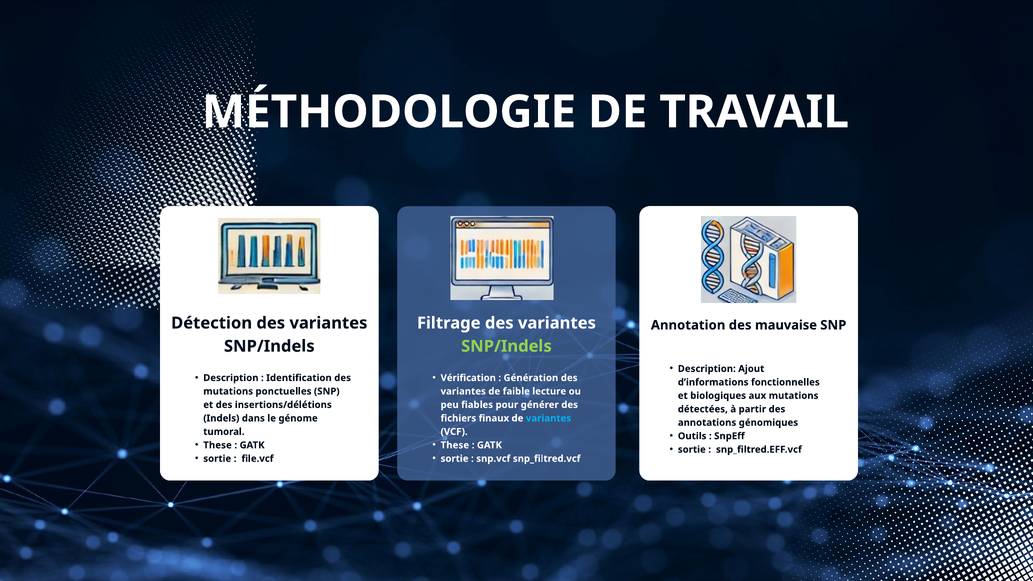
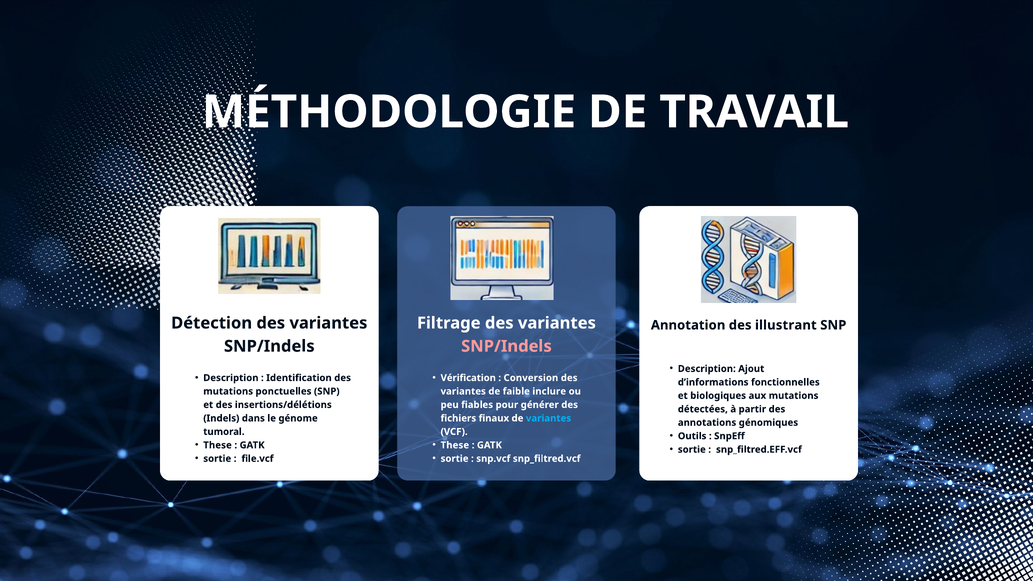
mauvaise: mauvaise -> illustrant
SNP/Indels at (506, 346) colour: light green -> pink
Génération: Génération -> Conversion
lecture: lecture -> inclure
